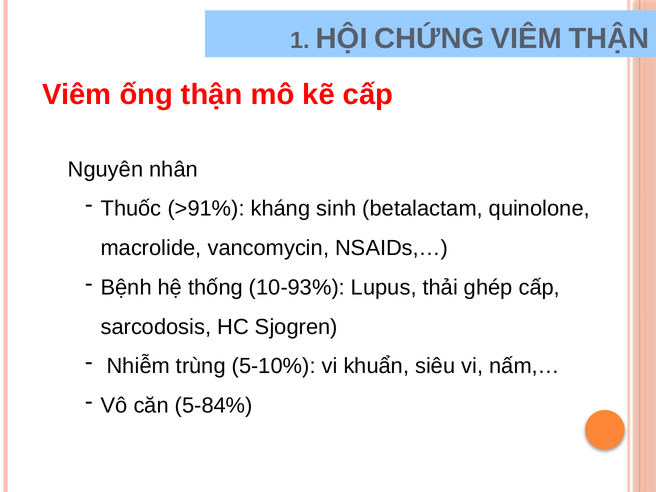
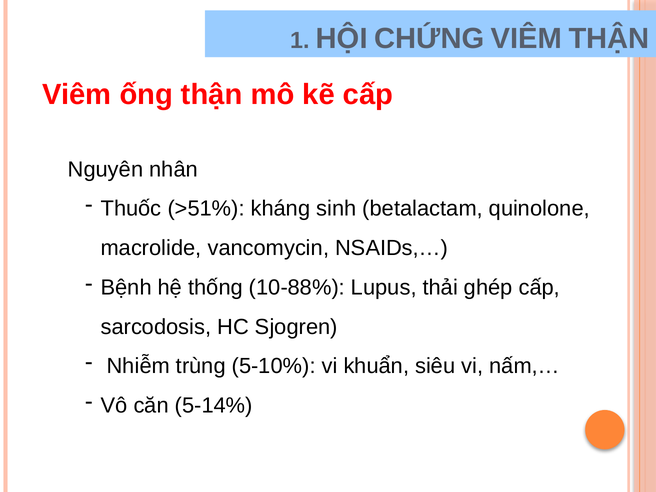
>91%: >91% -> >51%
10-93%: 10-93% -> 10-88%
5-84%: 5-84% -> 5-14%
